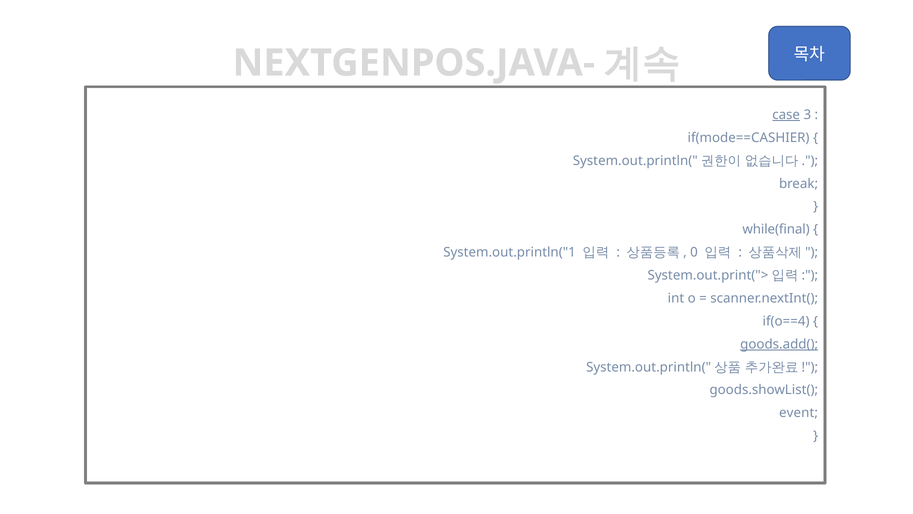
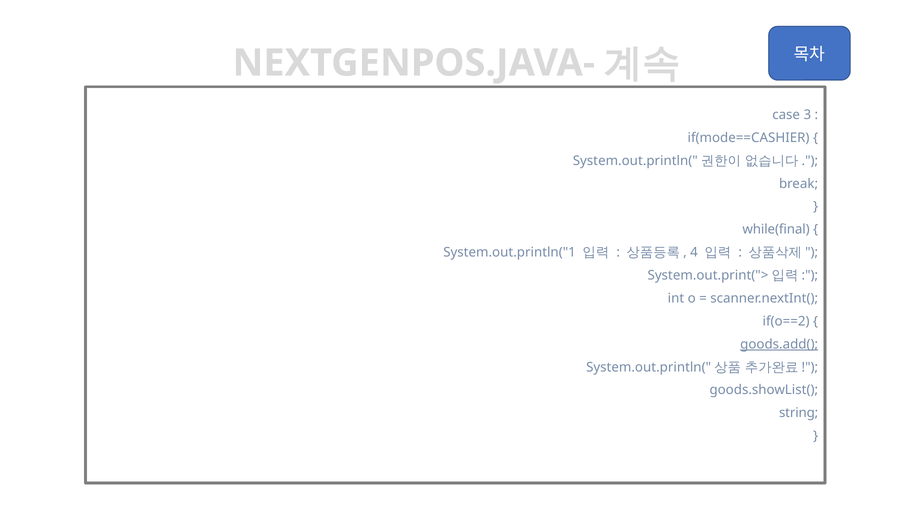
case underline: present -> none
0: 0 -> 4
if(o==4: if(o==4 -> if(o==2
event: event -> string
